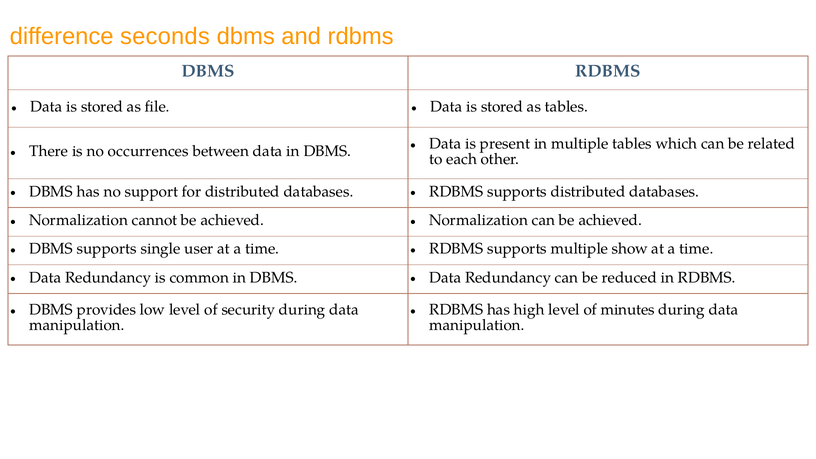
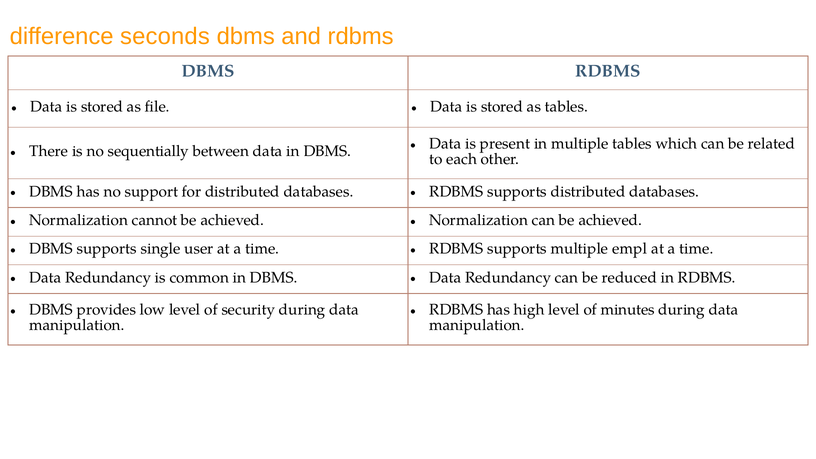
occurrences: occurrences -> sequentially
show: show -> empl
